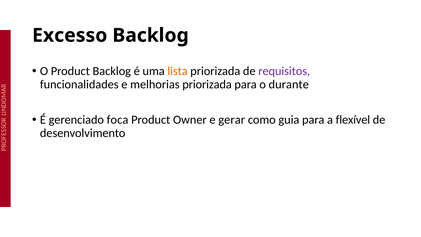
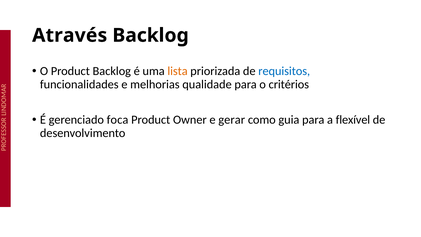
Excesso: Excesso -> Através
requisitos colour: purple -> blue
melhorias priorizada: priorizada -> qualidade
durante: durante -> critérios
